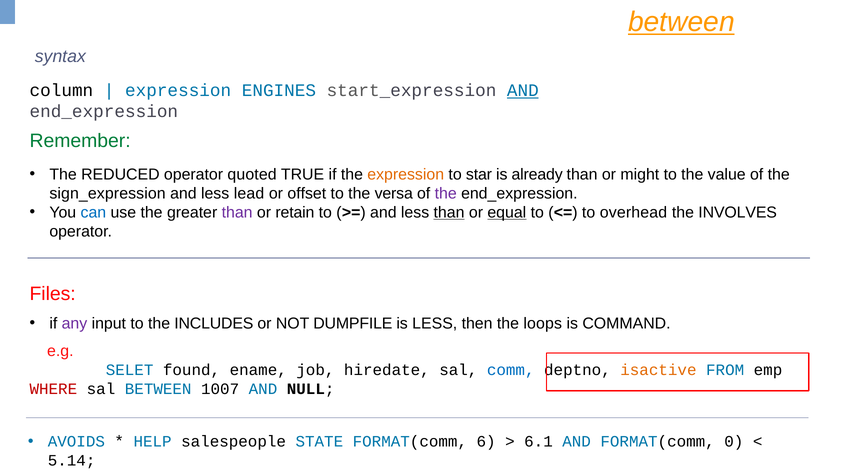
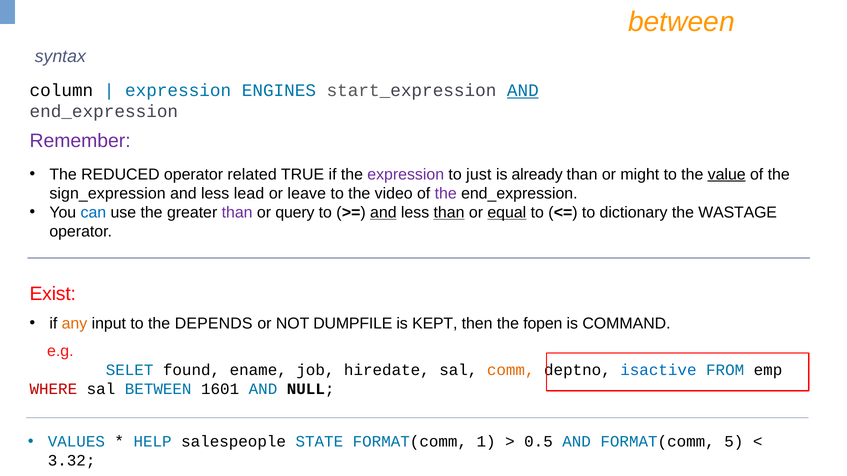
between at (681, 22) underline: present -> none
Remember colour: green -> purple
quoted: quoted -> related
expression at (406, 175) colour: orange -> purple
star: star -> just
value underline: none -> present
offset: offset -> leave
versa: versa -> video
retain: retain -> query
and at (383, 213) underline: none -> present
overhead: overhead -> dictionary
INVOLVES: INVOLVES -> WASTAGE
Files: Files -> Exist
any colour: purple -> orange
INCLUDES: INCLUDES -> DEPENDS
is LESS: LESS -> KEPT
loops: loops -> fopen
comm colour: blue -> orange
isactive colour: orange -> blue
1007: 1007 -> 1601
AVOIDS: AVOIDS -> VALUES
6: 6 -> 1
6.1: 6.1 -> 0.5
0: 0 -> 5
5.14: 5.14 -> 3.32
